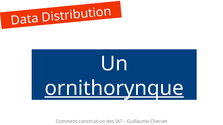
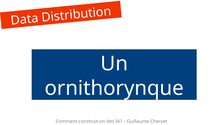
ornithorynque underline: present -> none
